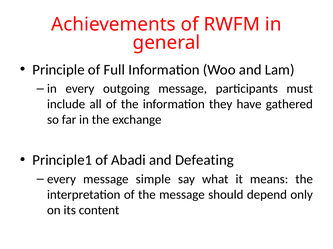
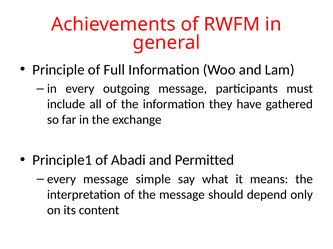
Defeating: Defeating -> Permitted
